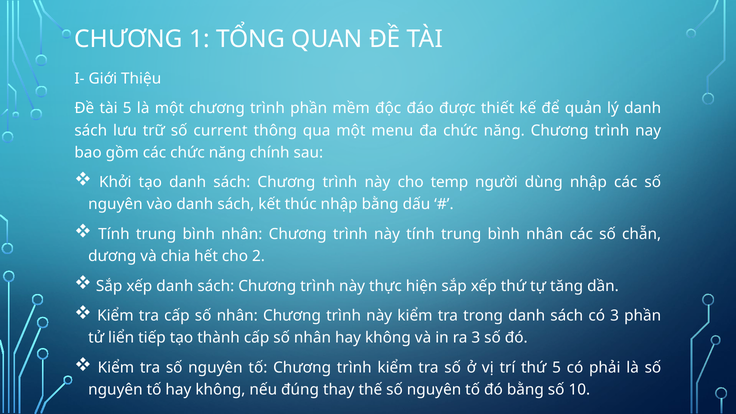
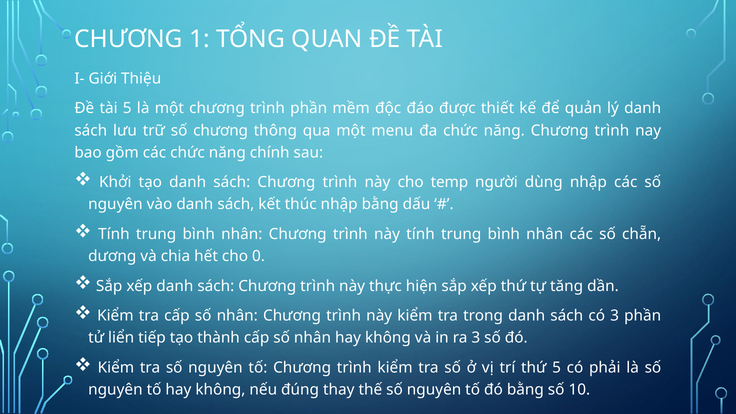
số current: current -> chương
2: 2 -> 0
